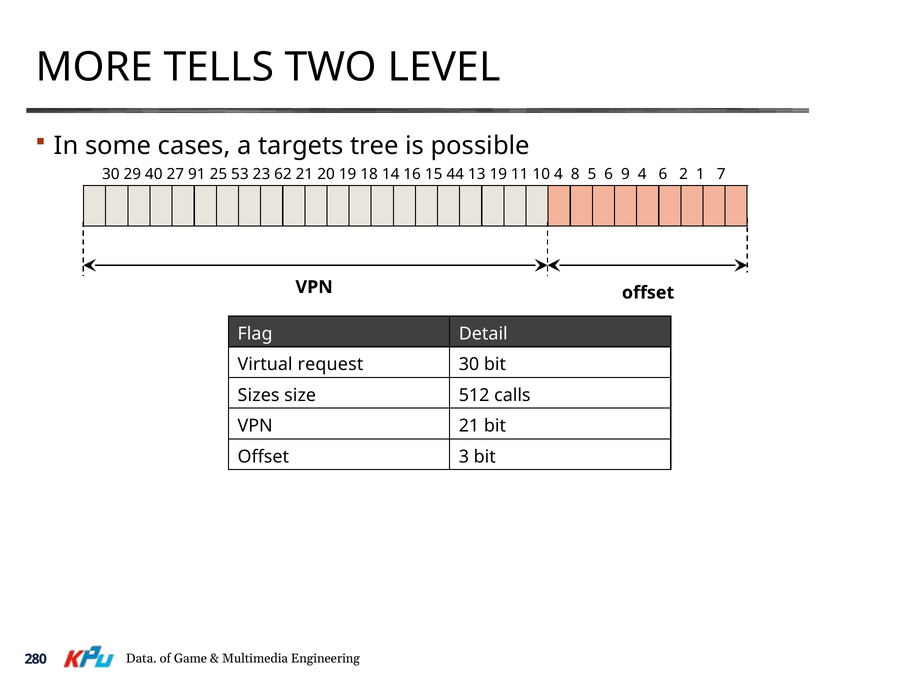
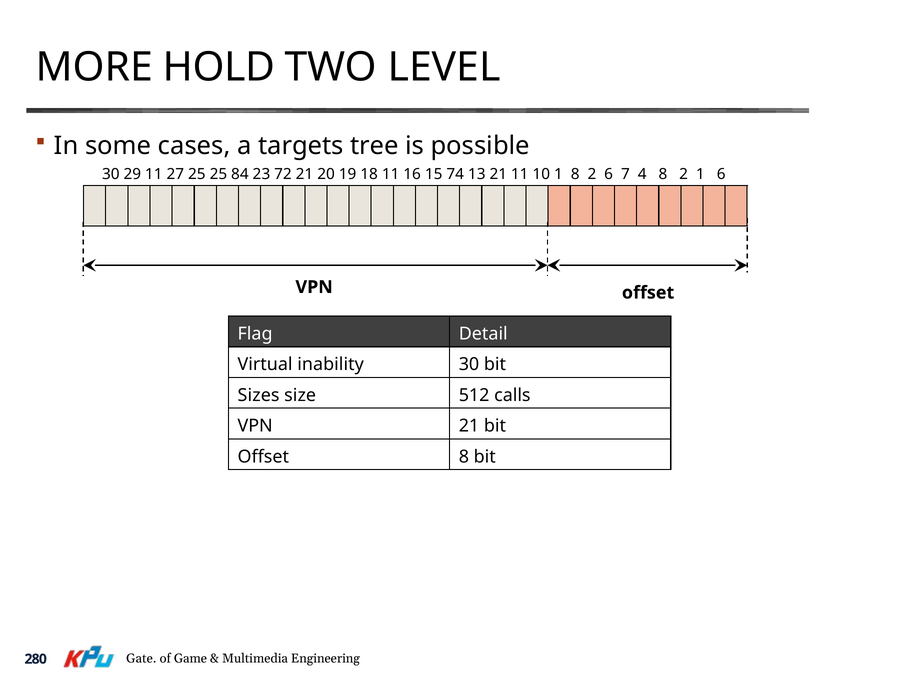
TELLS: TELLS -> HOLD
29 40: 40 -> 11
27 91: 91 -> 25
53: 53 -> 84
62: 62 -> 72
18 14: 14 -> 11
44: 44 -> 74
13 19: 19 -> 21
10 4: 4 -> 1
5 at (592, 174): 5 -> 2
9: 9 -> 7
4 6: 6 -> 8
1 7: 7 -> 6
request: request -> inability
Offset 3: 3 -> 8
Data: Data -> Gate
